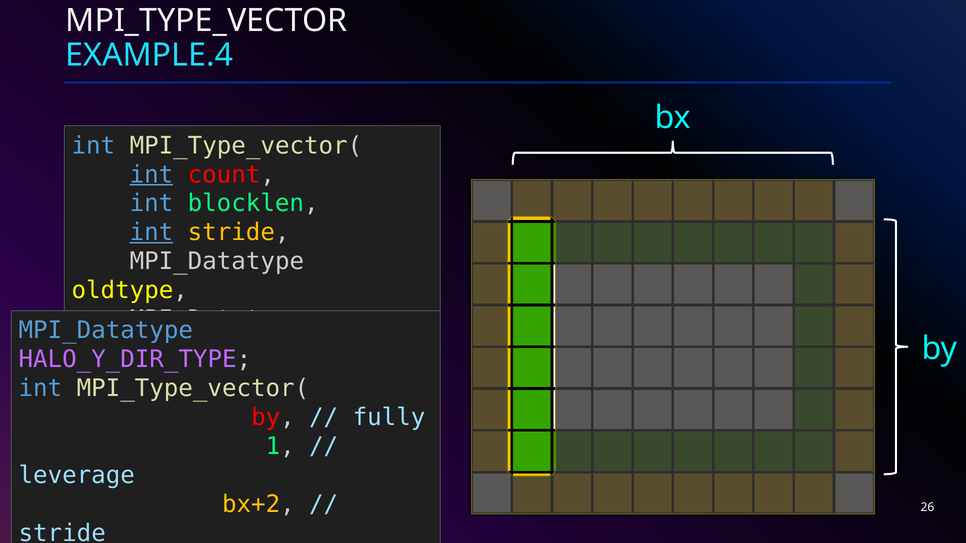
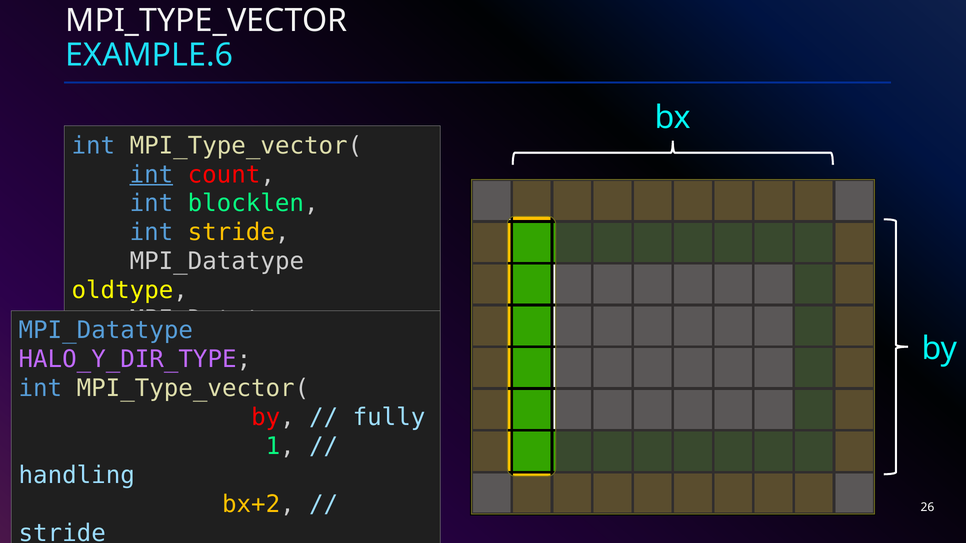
EXAMPLE.4: EXAMPLE.4 -> EXAMPLE.6
int at (151, 233) underline: present -> none
leverage: leverage -> handling
